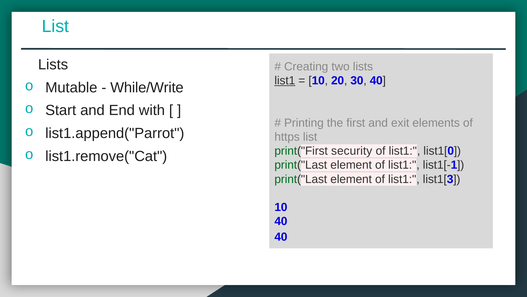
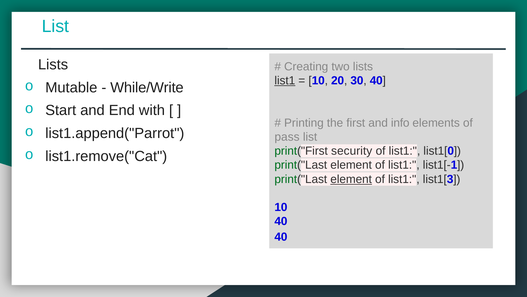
exit: exit -> info
https: https -> pass
element at (351, 179) underline: none -> present
